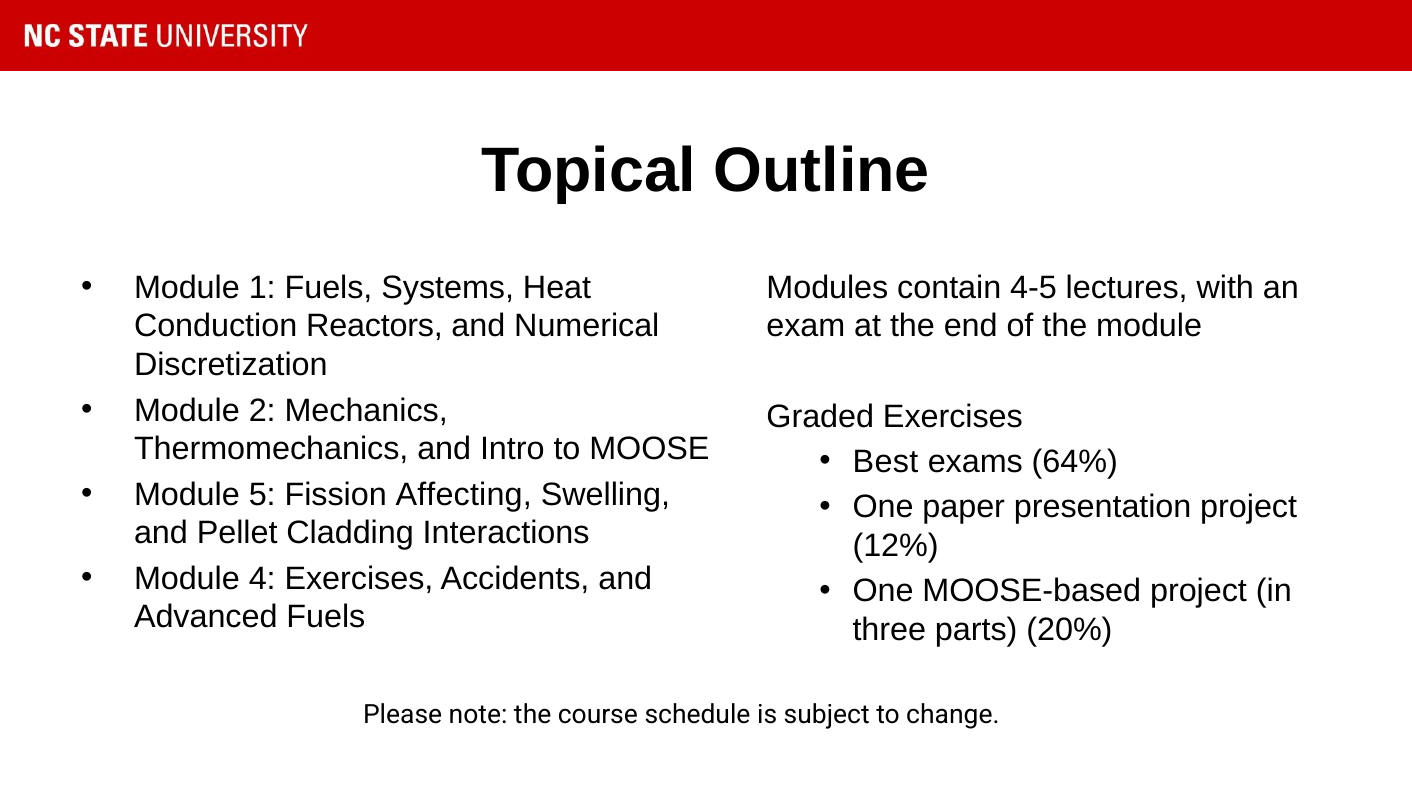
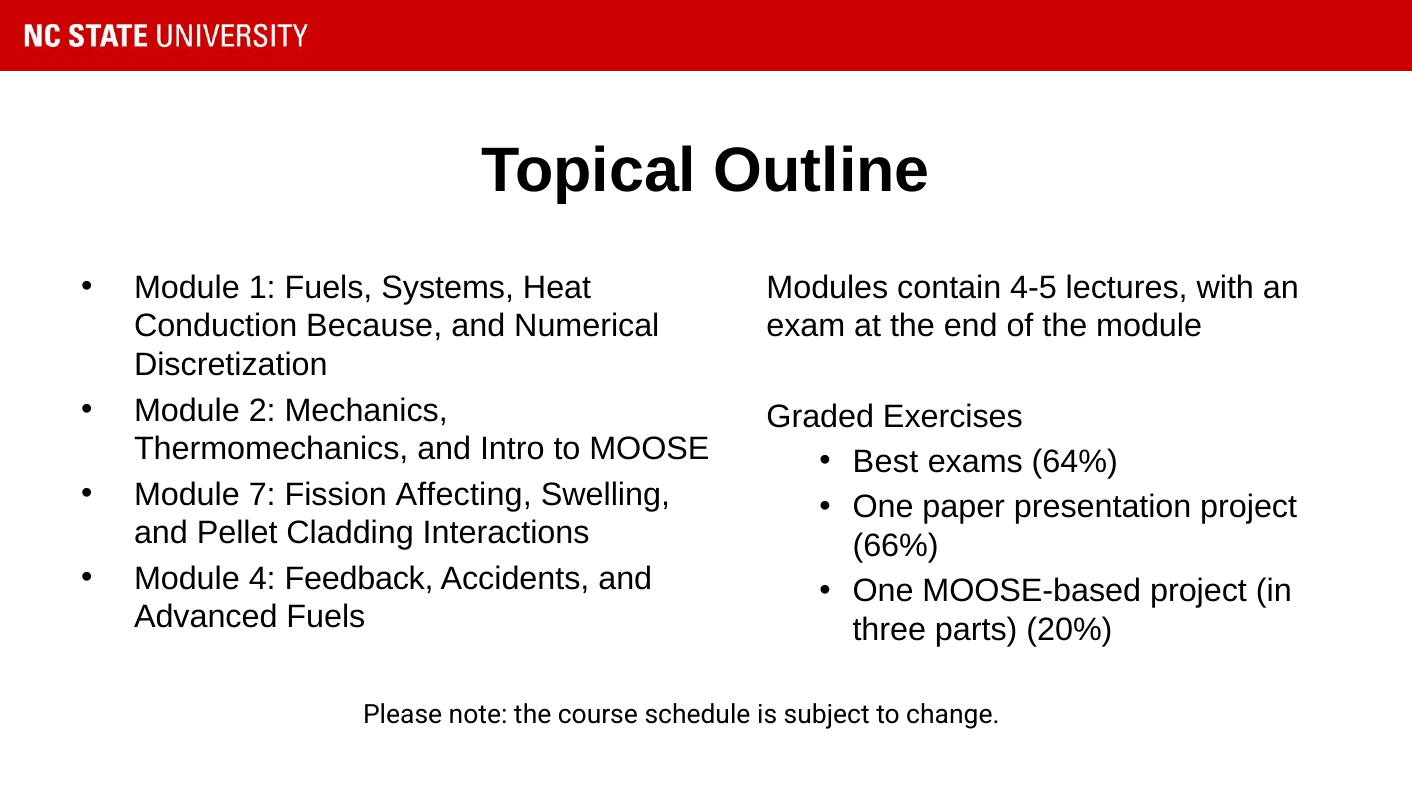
Reactors: Reactors -> Because
5: 5 -> 7
12%: 12% -> 66%
4 Exercises: Exercises -> Feedback
